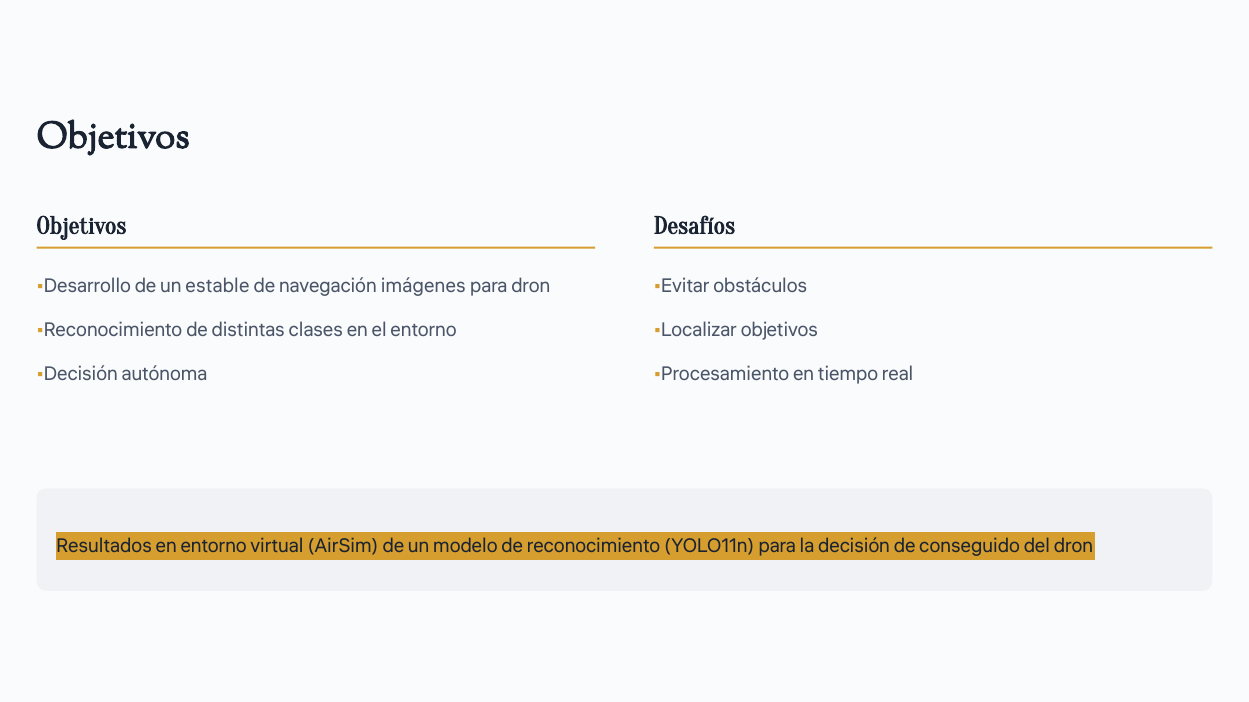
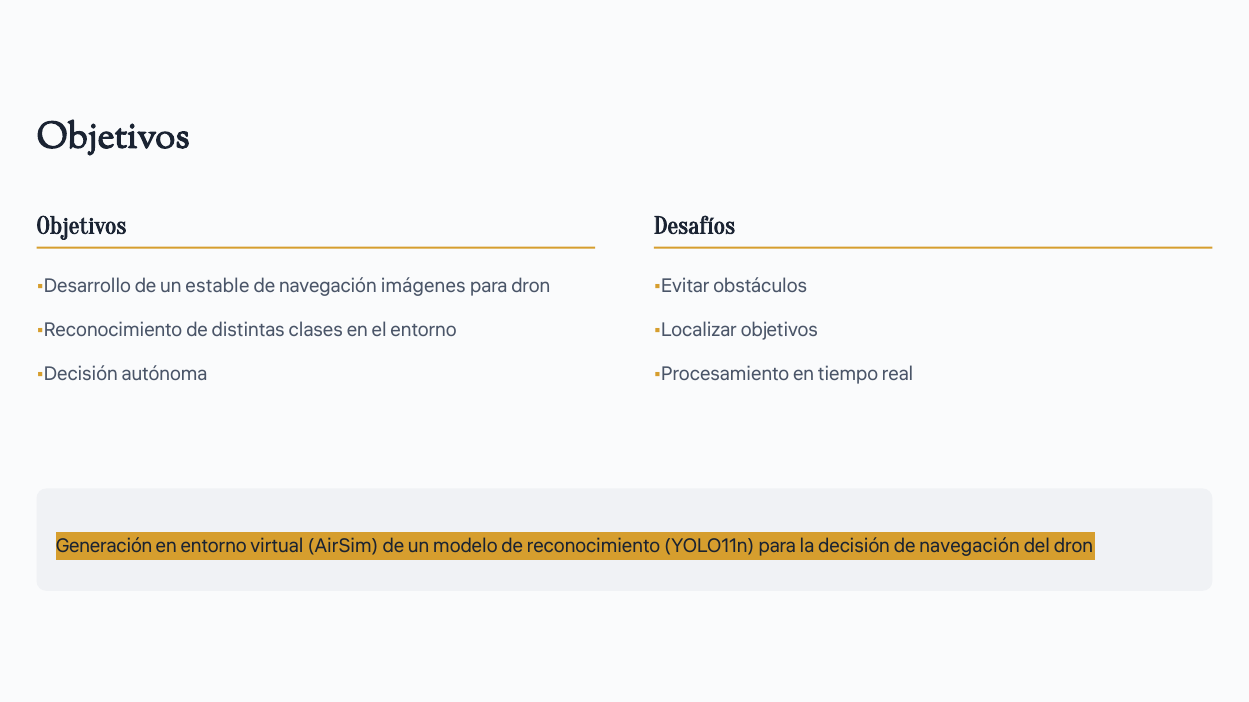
Resultados: Resultados -> Generación
decisión de conseguido: conseguido -> navegación
